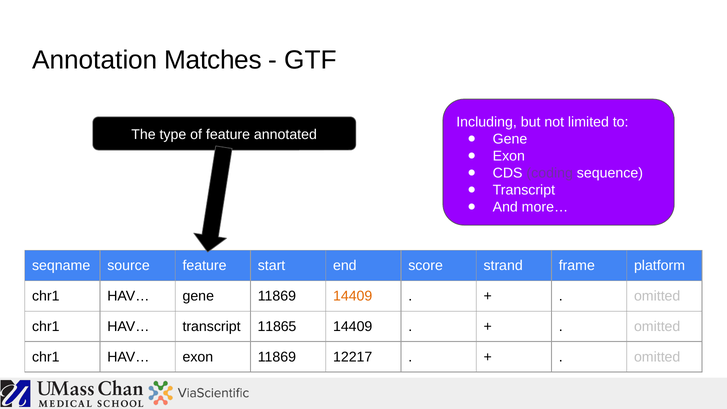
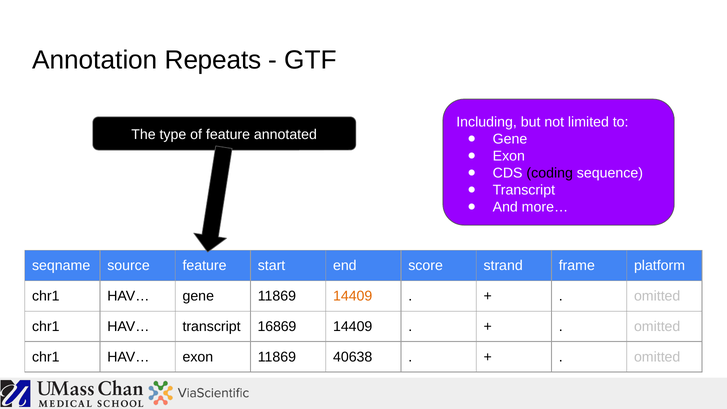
Matches: Matches -> Repeats
coding colour: purple -> black
11865: 11865 -> 16869
12217: 12217 -> 40638
